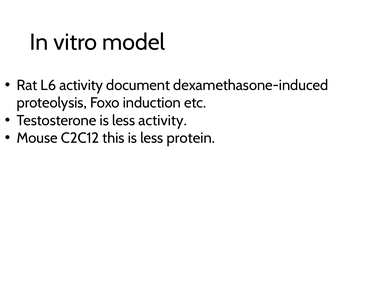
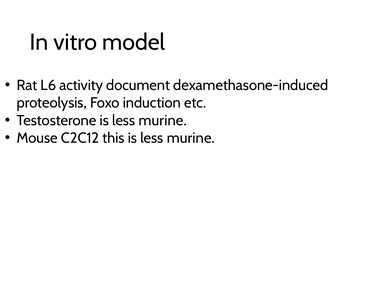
Testosterone is less activity: activity -> murine
protein at (191, 138): protein -> murine
